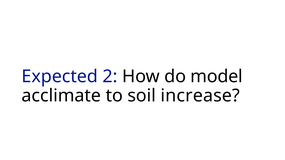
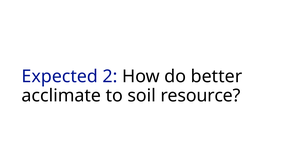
model: model -> better
increase: increase -> resource
